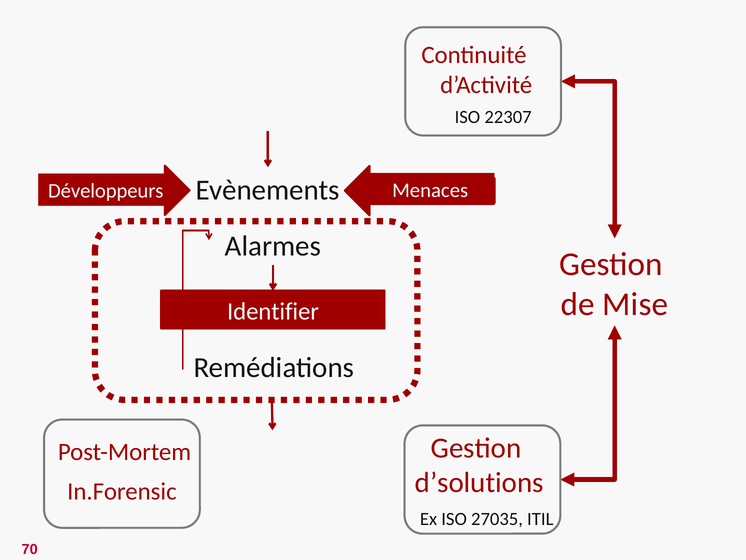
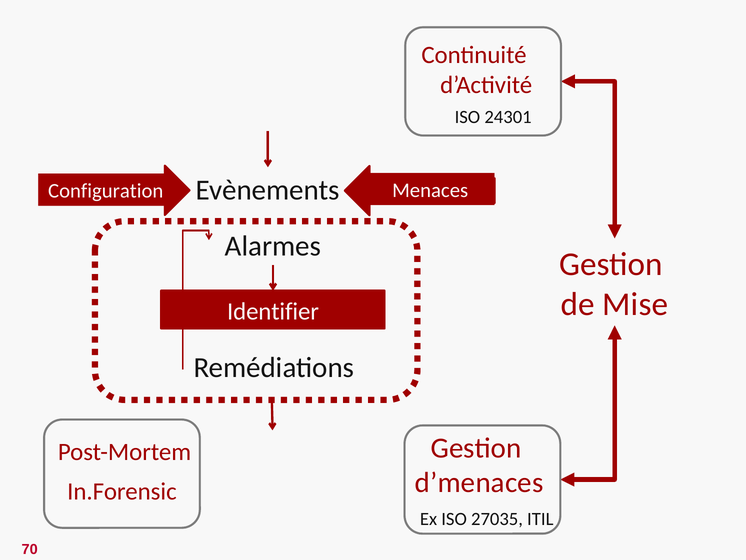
22307: 22307 -> 24301
Développeurs: Développeurs -> Configuration
d’solutions: d’solutions -> d’menaces
